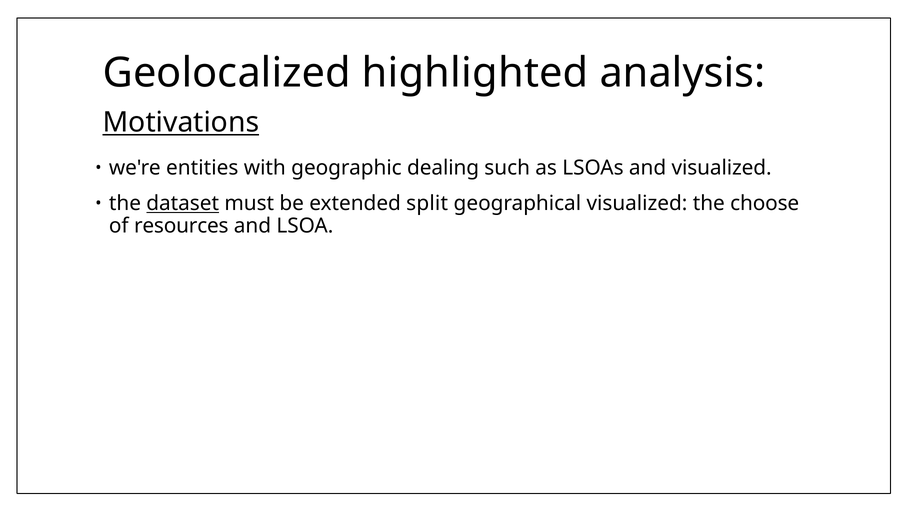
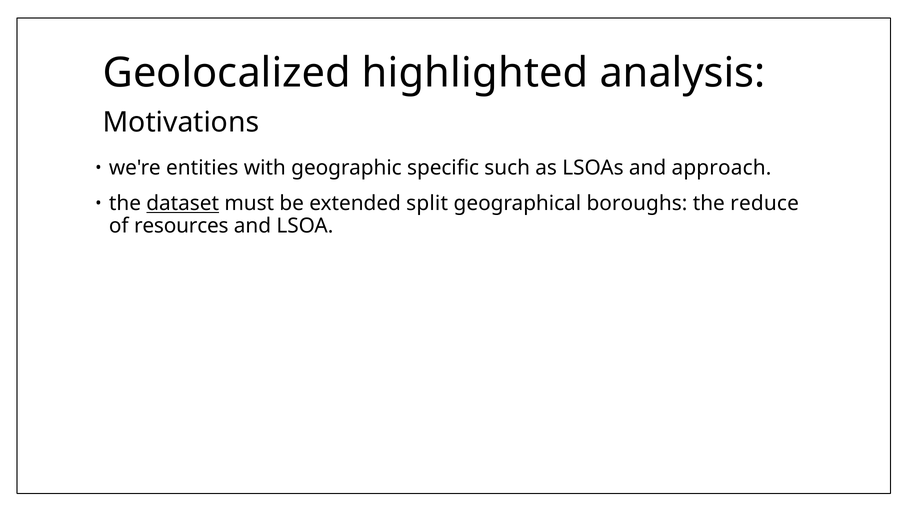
Motivations underline: present -> none
dealing: dealing -> specific
and visualized: visualized -> approach
geographical visualized: visualized -> boroughs
choose: choose -> reduce
